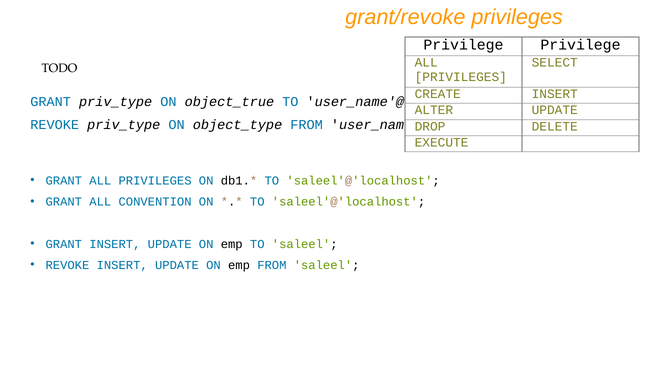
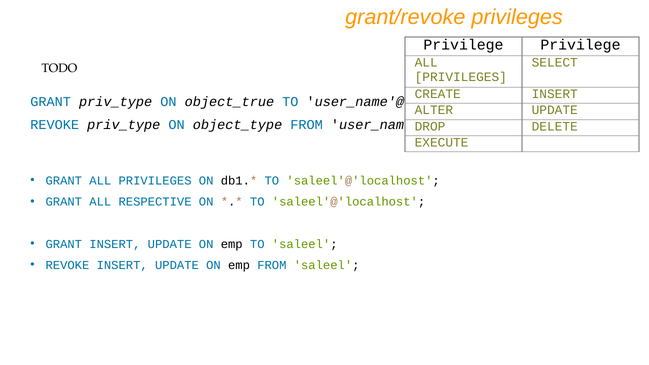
CONVENTION: CONVENTION -> RESPECTIVE
